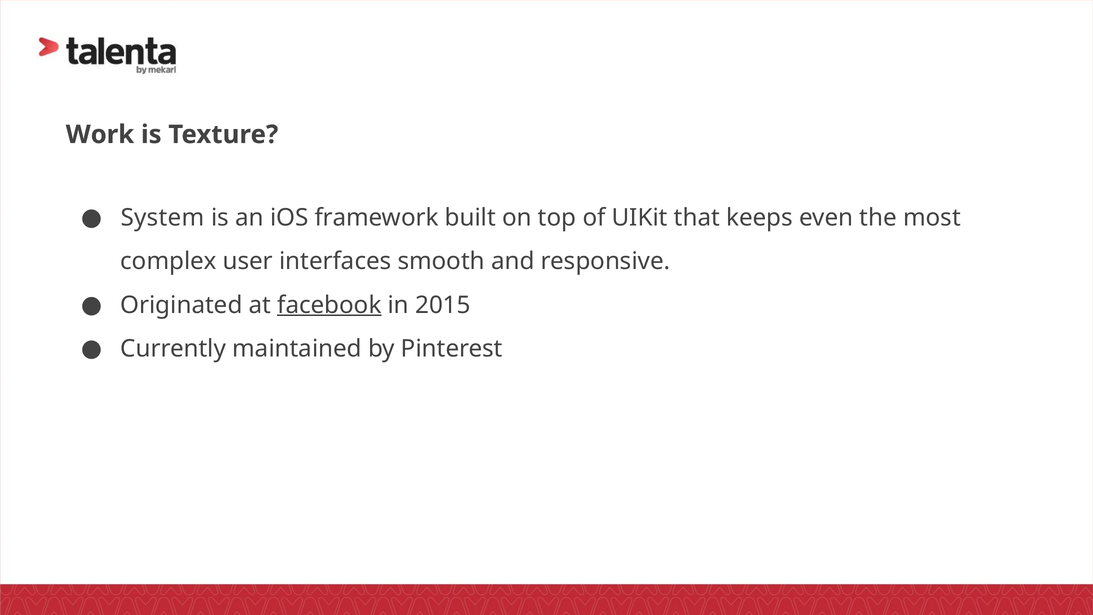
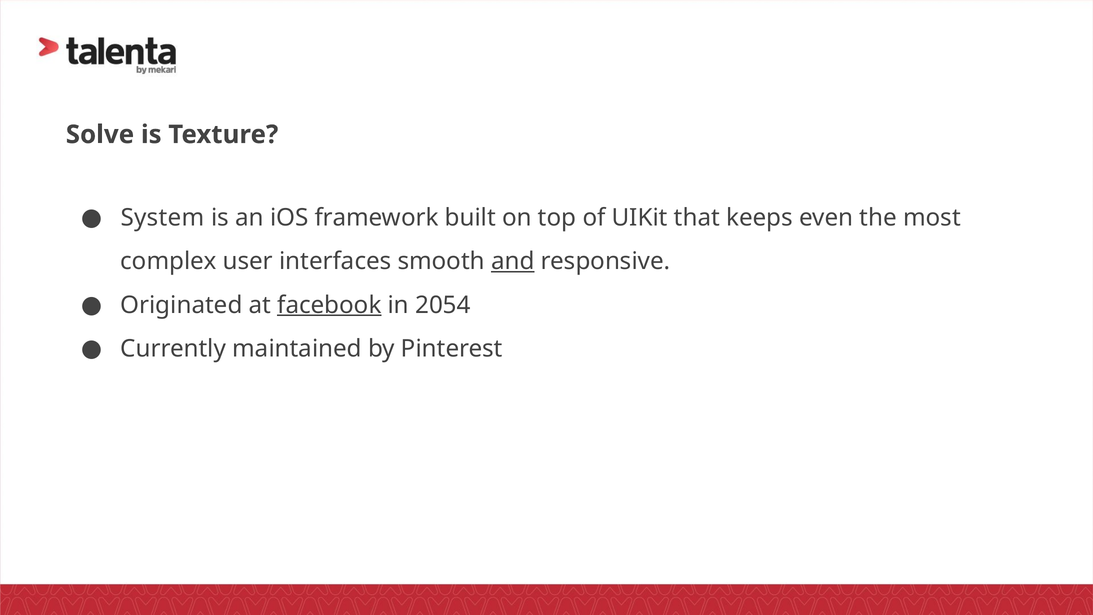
Work: Work -> Solve
and underline: none -> present
2015: 2015 -> 2054
